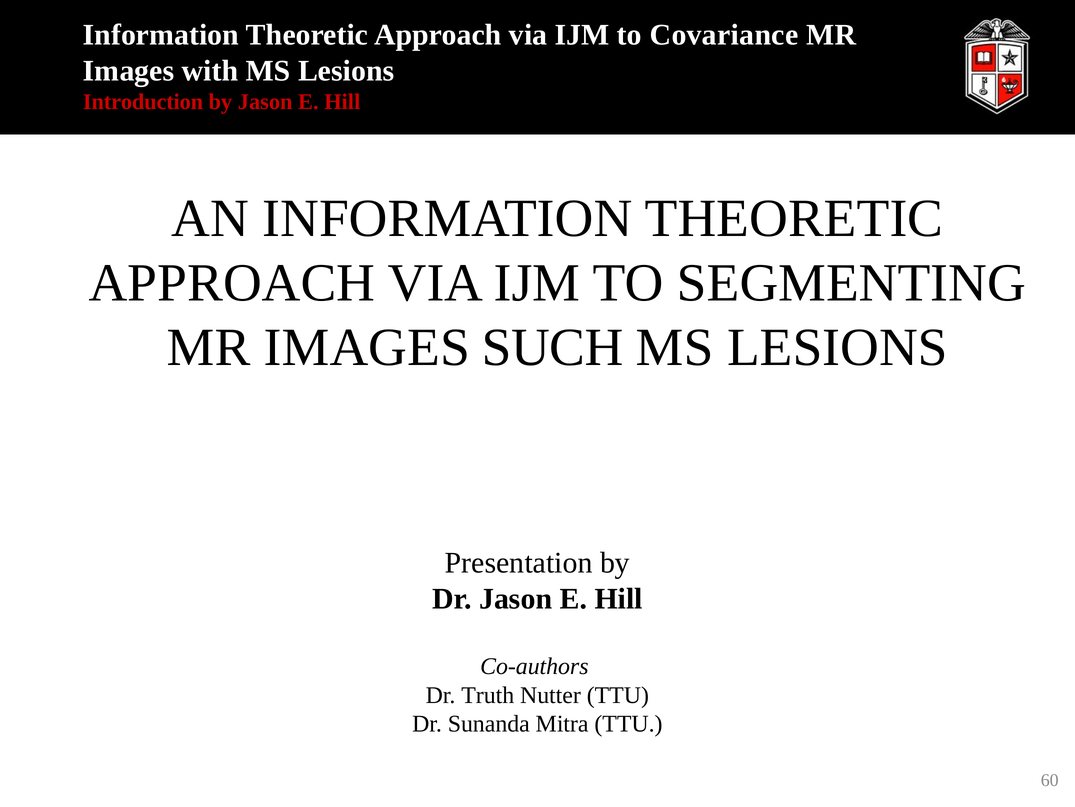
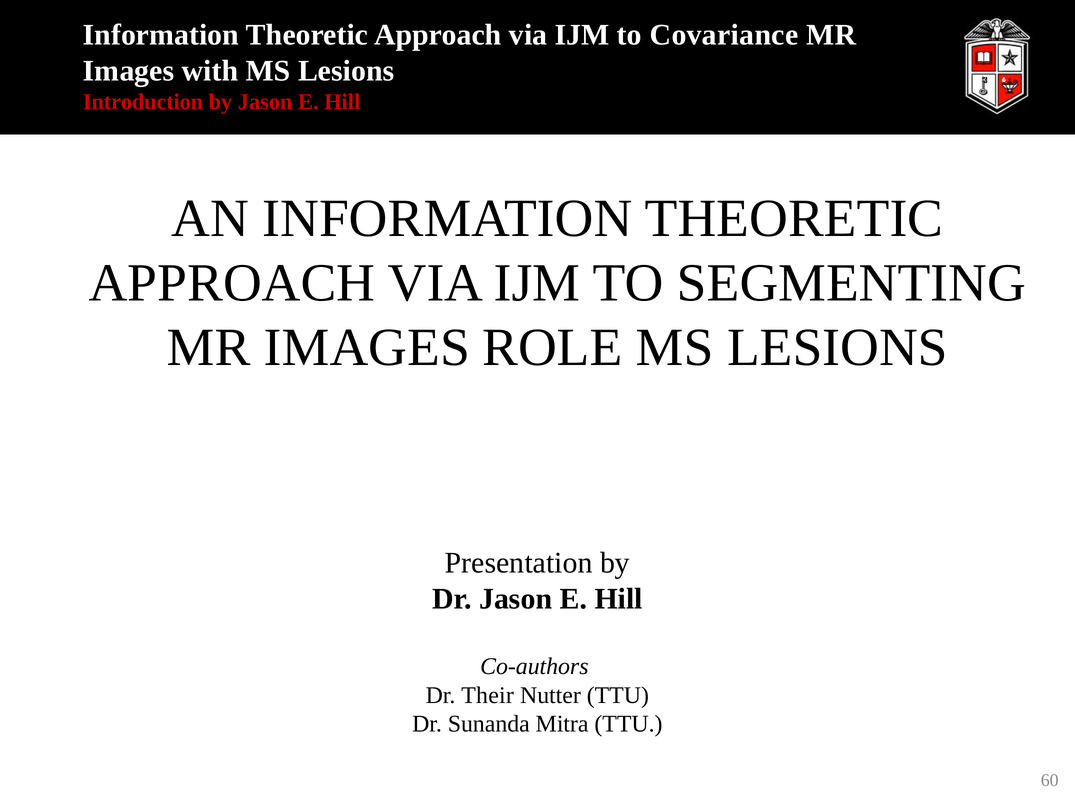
SUCH: SUCH -> ROLE
Truth: Truth -> Their
